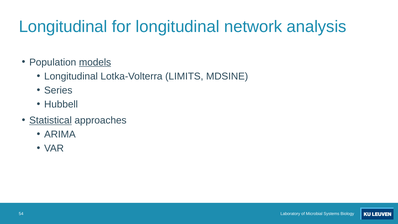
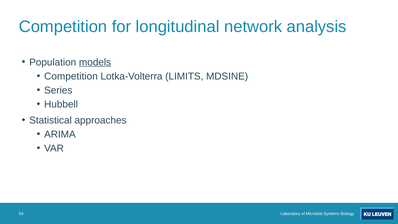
Longitudinal at (63, 27): Longitudinal -> Competition
Longitudinal at (71, 76): Longitudinal -> Competition
Statistical underline: present -> none
